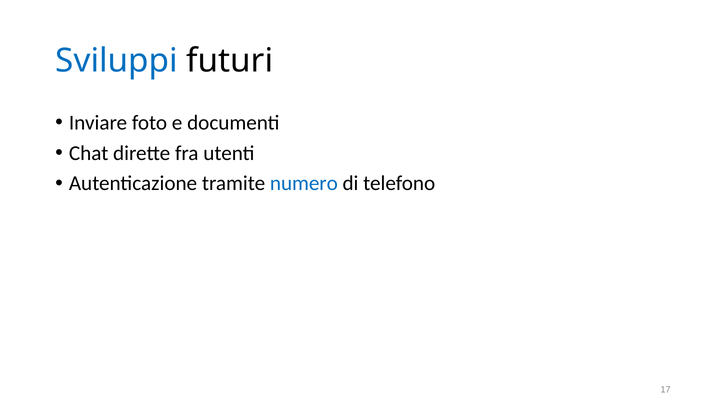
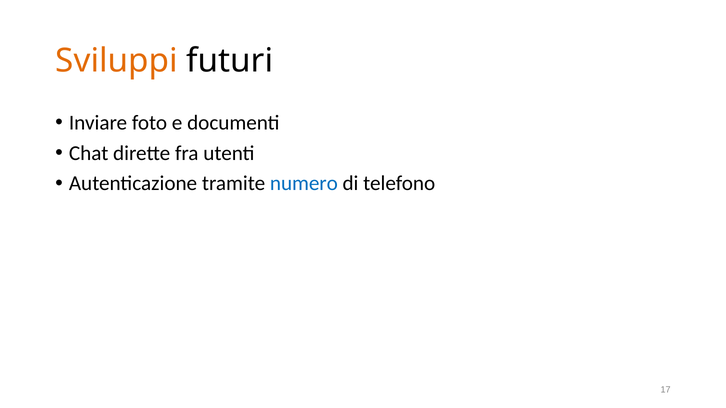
Sviluppi colour: blue -> orange
